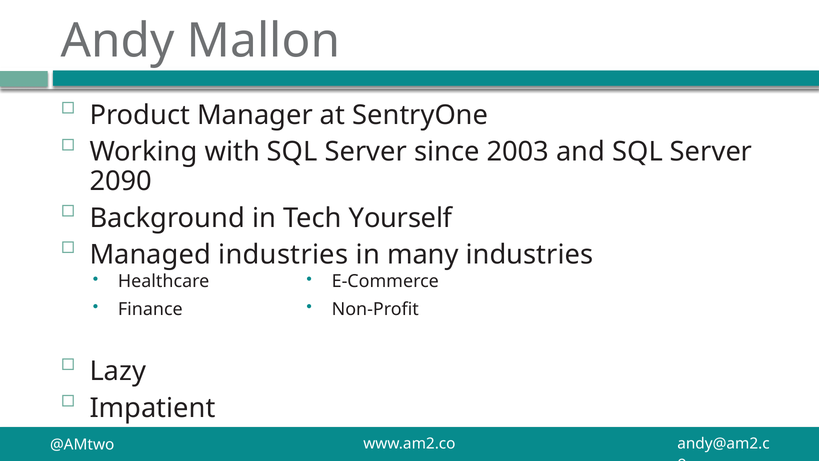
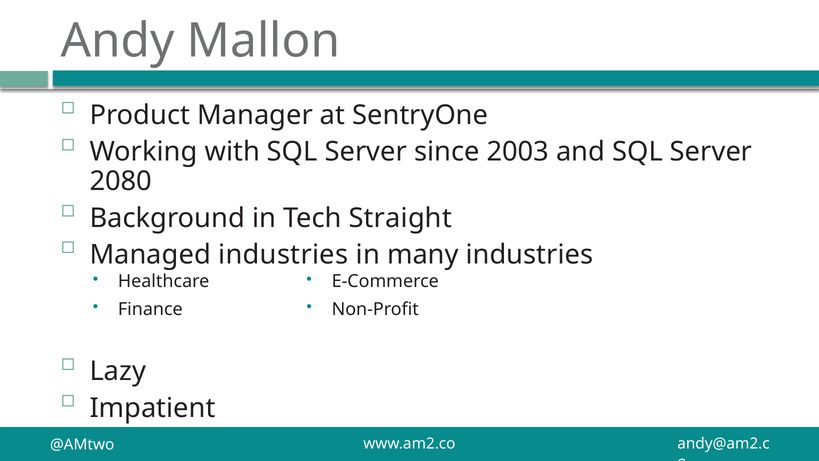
2090: 2090 -> 2080
Yourself: Yourself -> Straight
